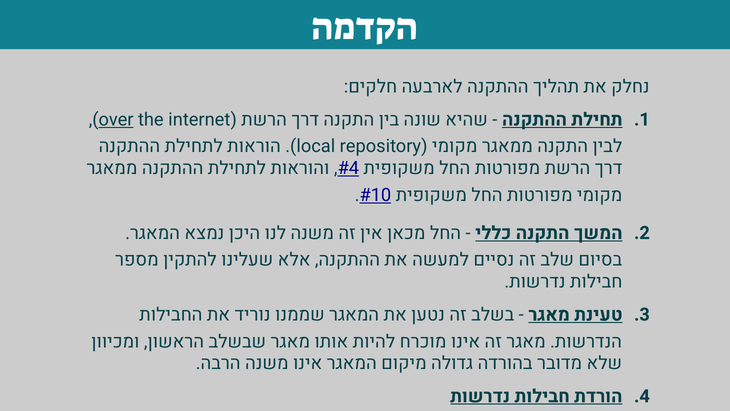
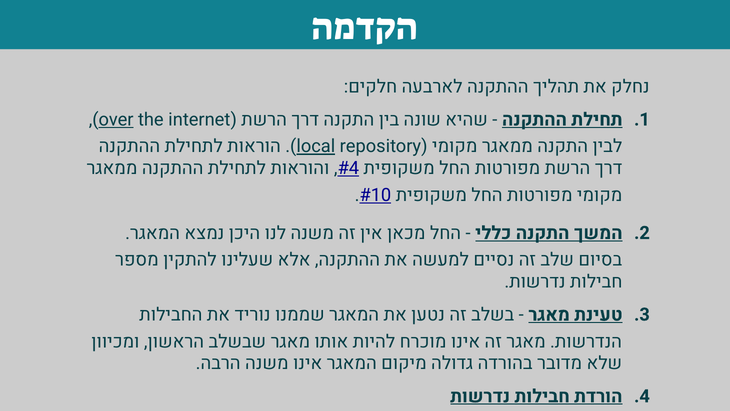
local underline: none -> present
